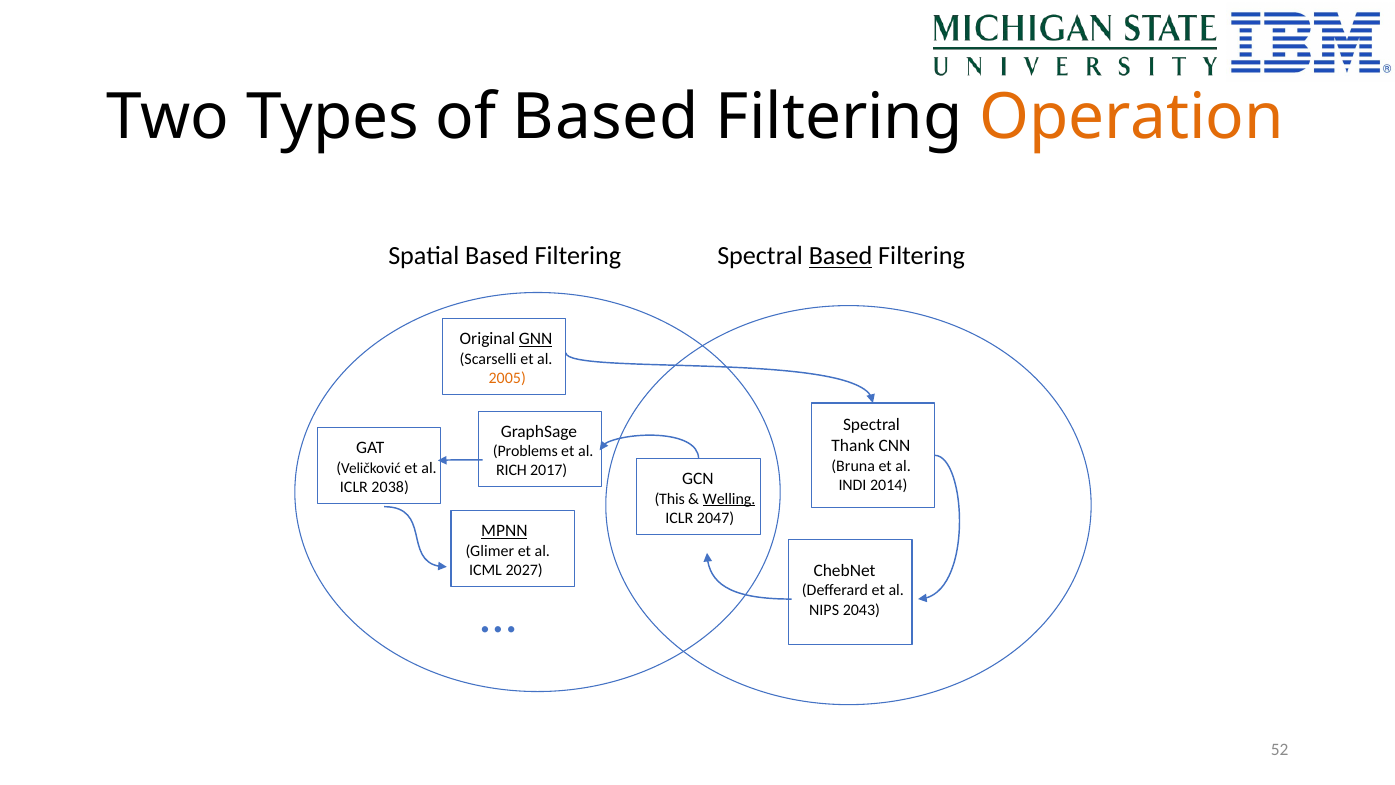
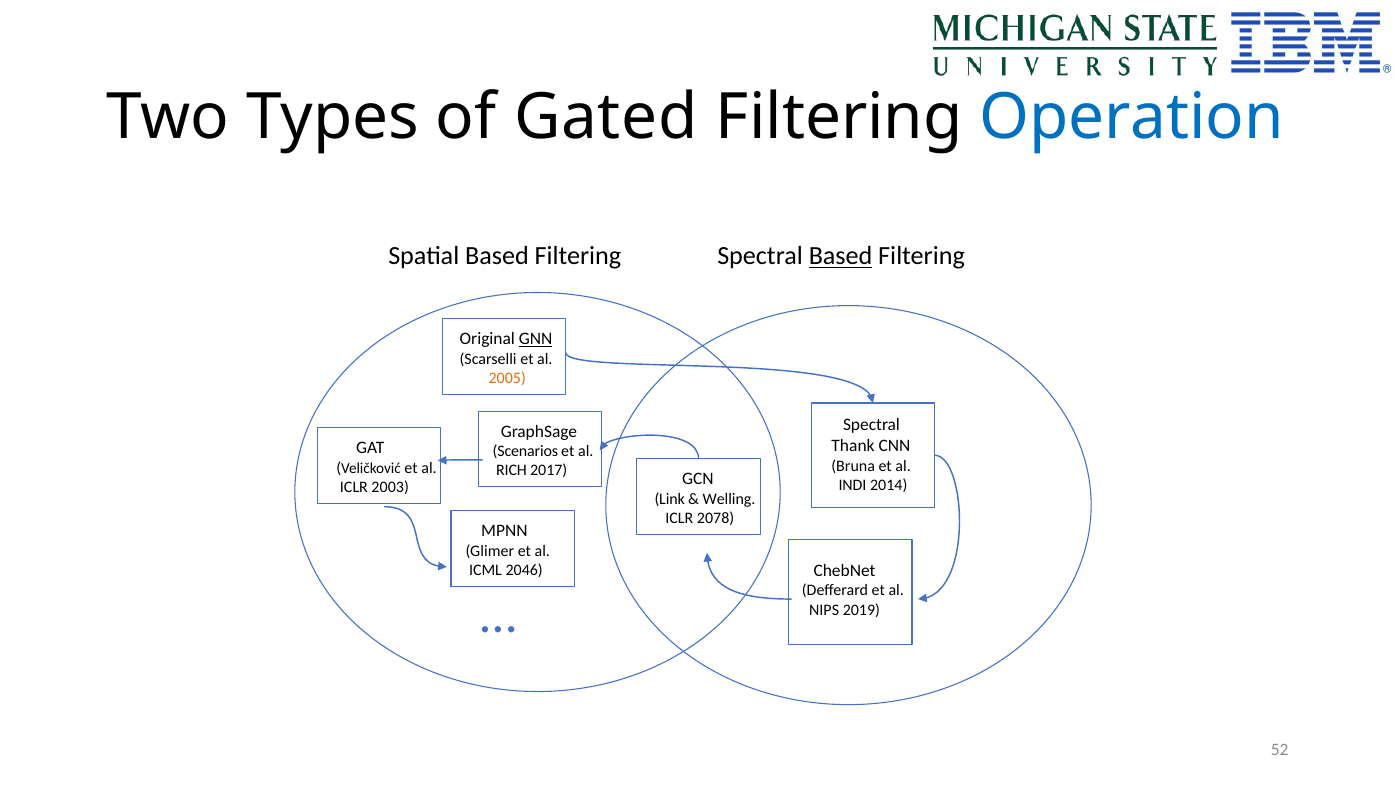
of Based: Based -> Gated
Operation colour: orange -> blue
Problems: Problems -> Scenarios
2038: 2038 -> 2003
This: This -> Link
Welling underline: present -> none
2047: 2047 -> 2078
MPNN underline: present -> none
2027: 2027 -> 2046
2043: 2043 -> 2019
